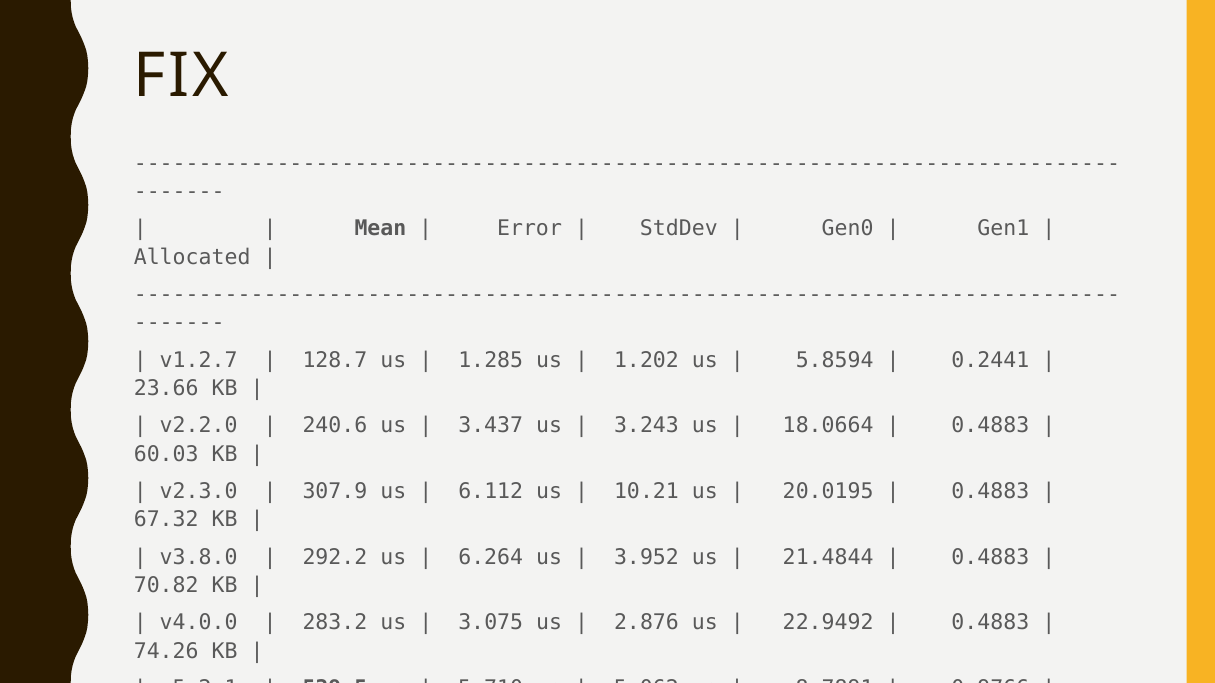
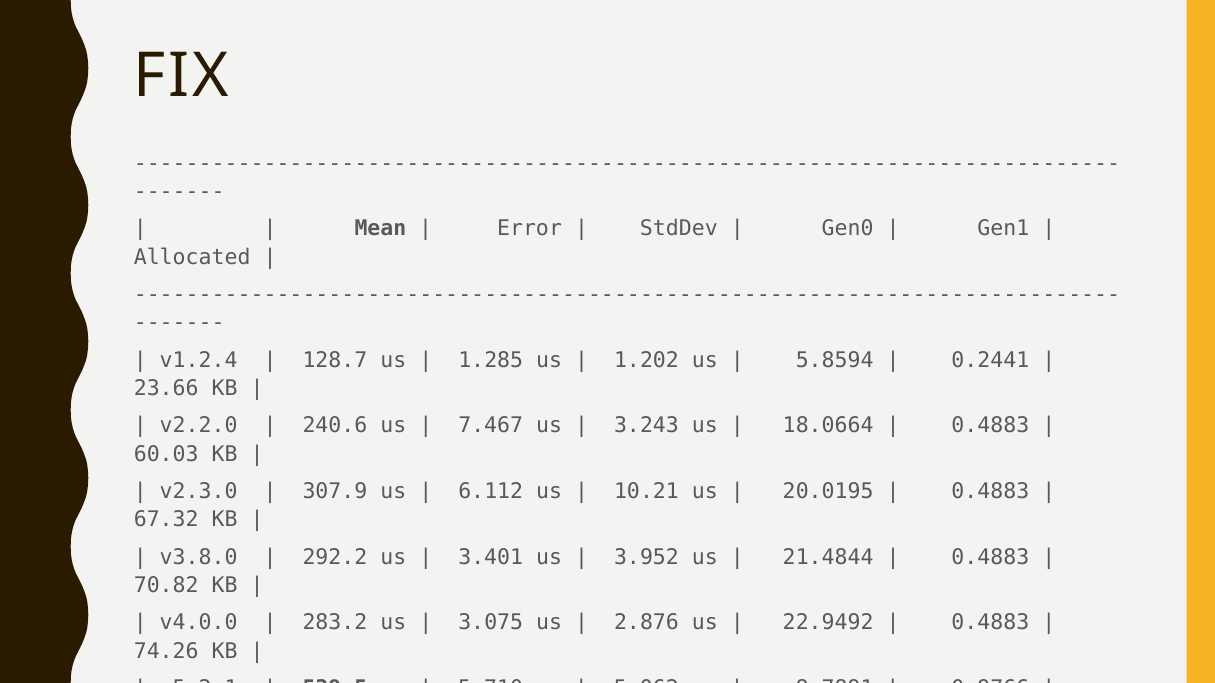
v1.2.7: v1.2.7 -> v1.2.4
3.437: 3.437 -> 7.467
6.264: 6.264 -> 3.401
